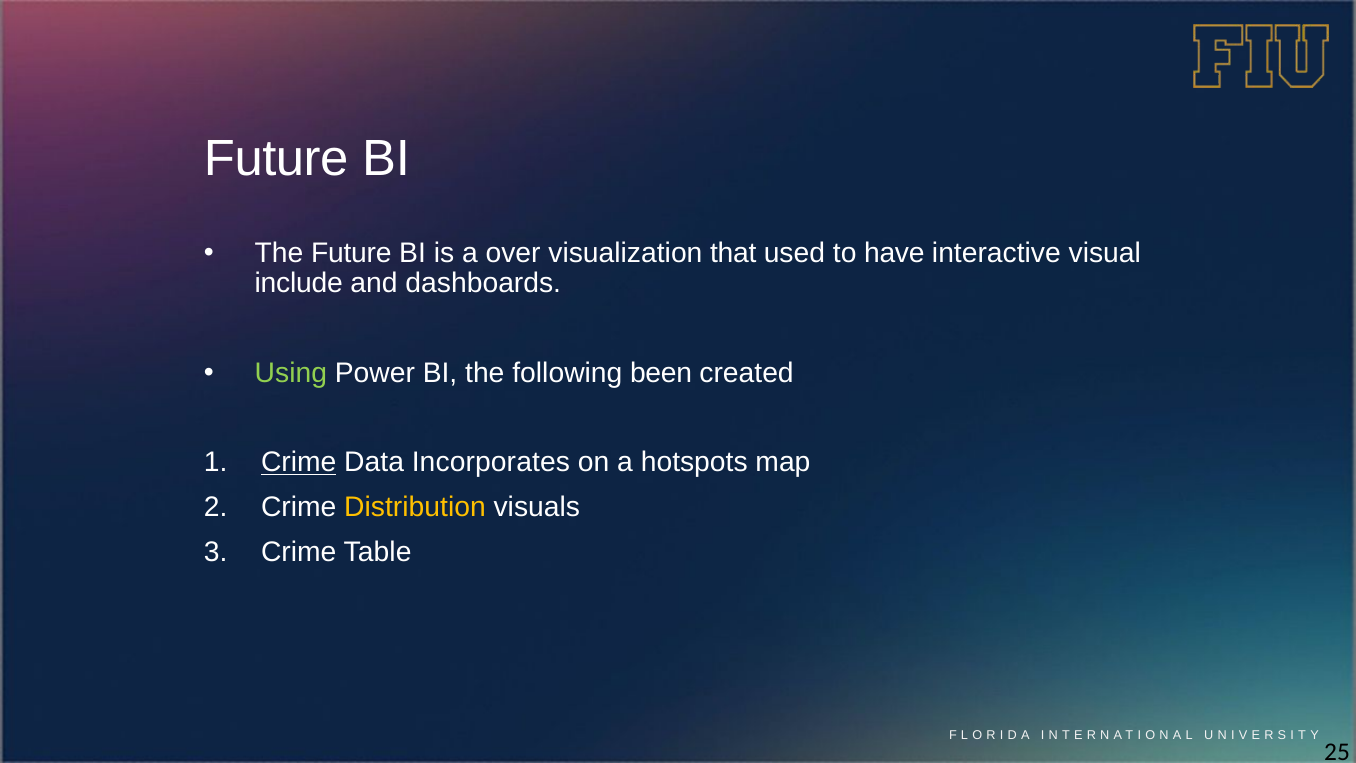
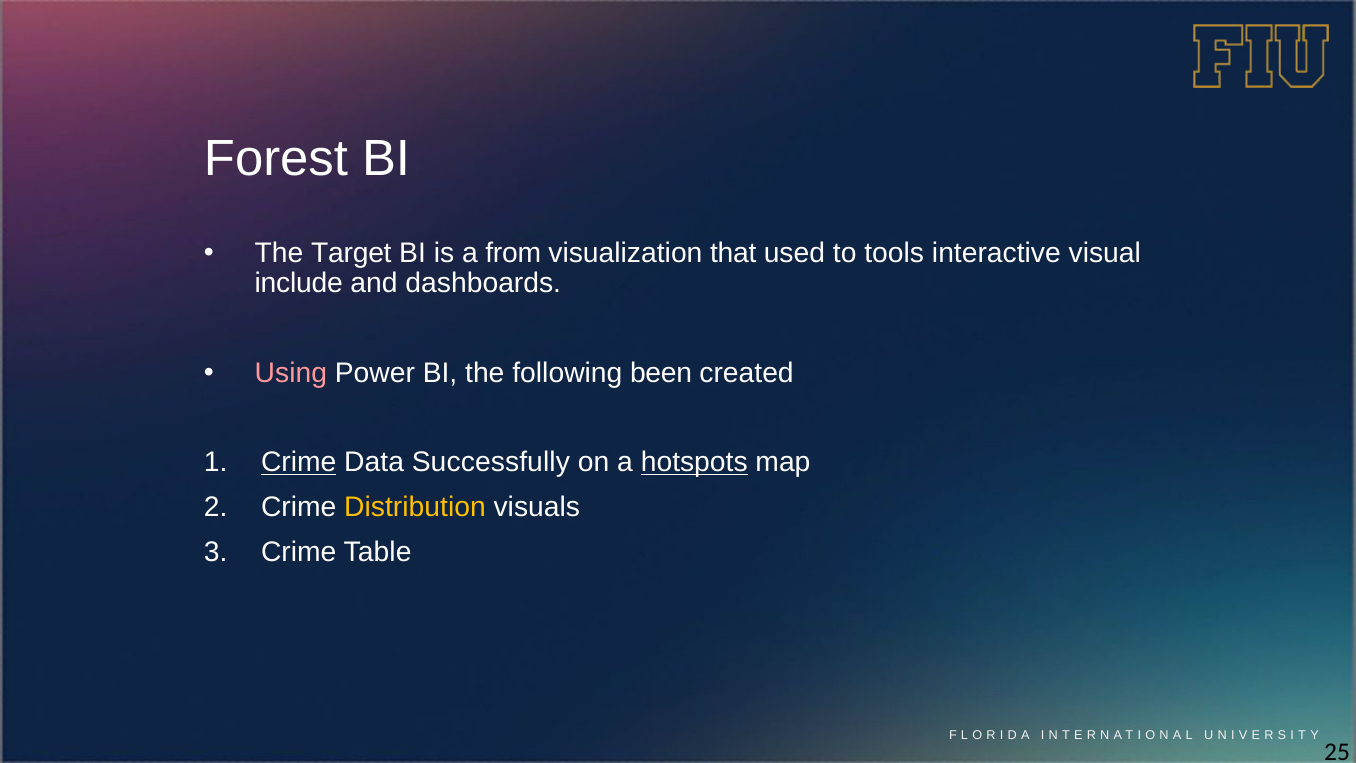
Future at (276, 159): Future -> Forest
The Future: Future -> Target
over: over -> from
have: have -> tools
Using colour: light green -> pink
Incorporates: Incorporates -> Successfully
hotspots underline: none -> present
